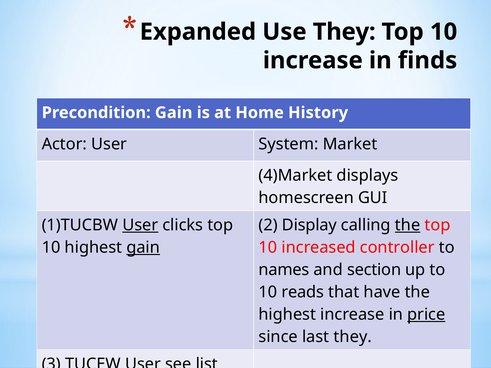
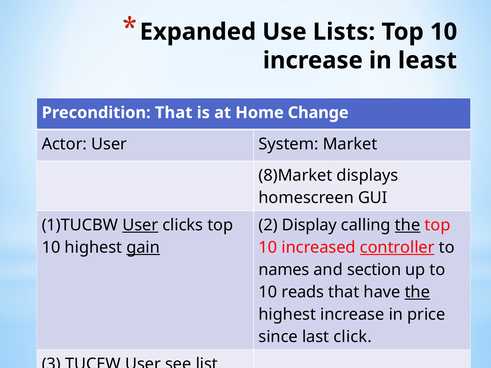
Use They: They -> Lists
finds: finds -> least
Precondition Gain: Gain -> That
History: History -> Change
4)Market: 4)Market -> 8)Market
controller underline: none -> present
the at (417, 292) underline: none -> present
price underline: present -> none
last they: they -> click
